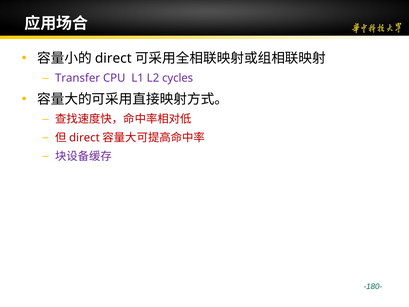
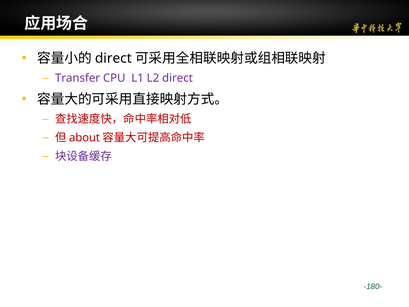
L2 cycles: cycles -> direct
direct at (84, 138): direct -> about
